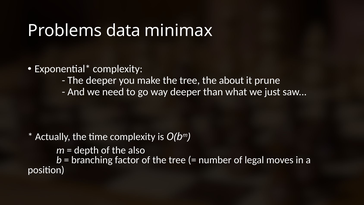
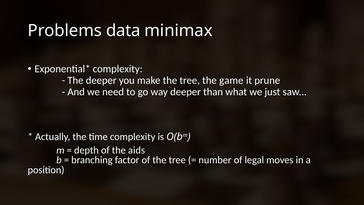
about: about -> game
also: also -> aids
